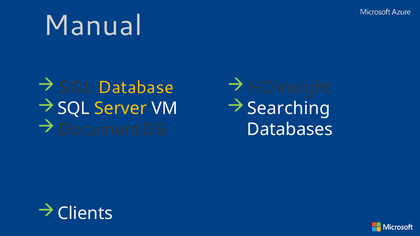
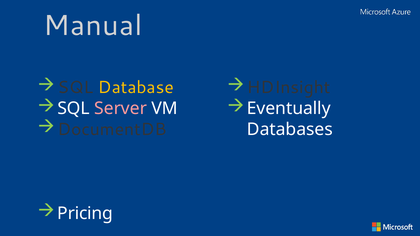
Server colour: yellow -> pink
Searching: Searching -> Eventually
Clients: Clients -> Pricing
